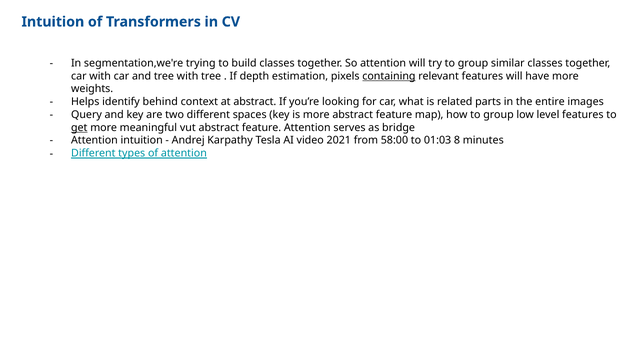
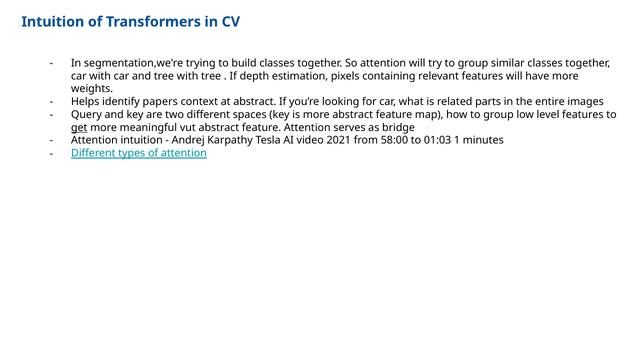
containing underline: present -> none
behind: behind -> papers
8: 8 -> 1
